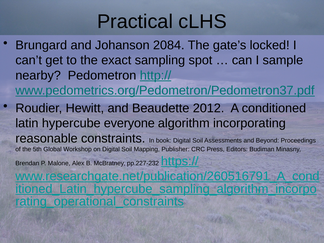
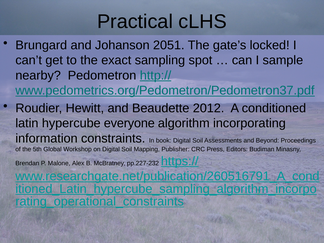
2084: 2084 -> 2051
reasonable: reasonable -> information
